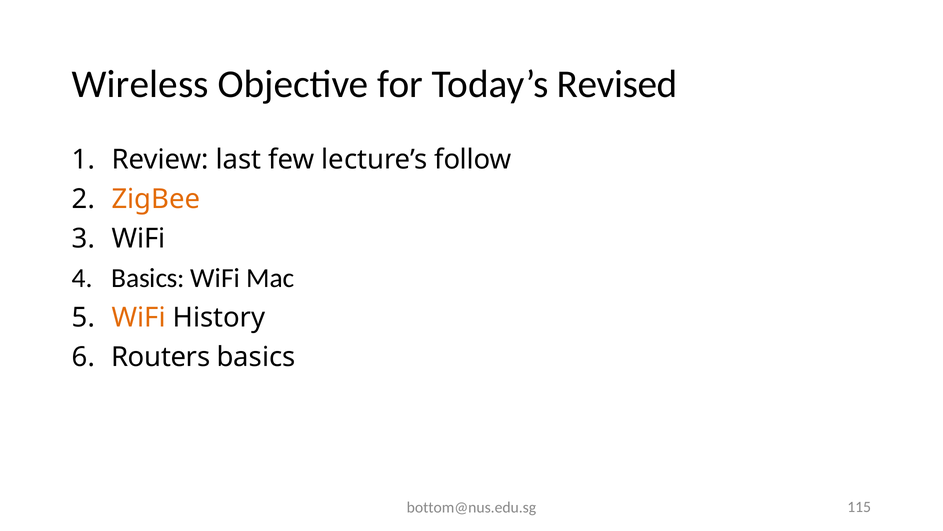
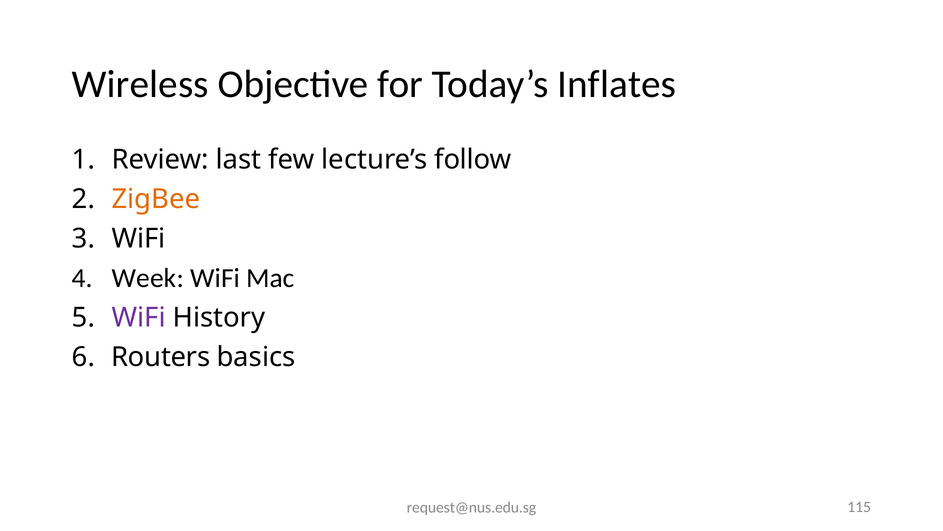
Revised: Revised -> Inflates
Basics at (148, 278): Basics -> Week
WiFi at (139, 317) colour: orange -> purple
bottom@nus.edu.sg: bottom@nus.edu.sg -> request@nus.edu.sg
